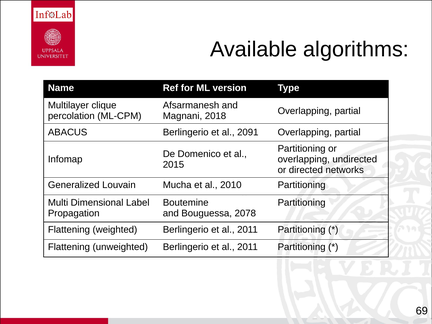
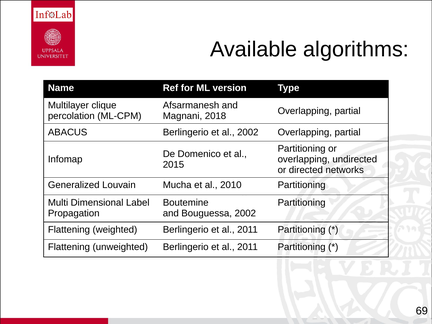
al 2091: 2091 -> 2002
Bouguessa 2078: 2078 -> 2002
